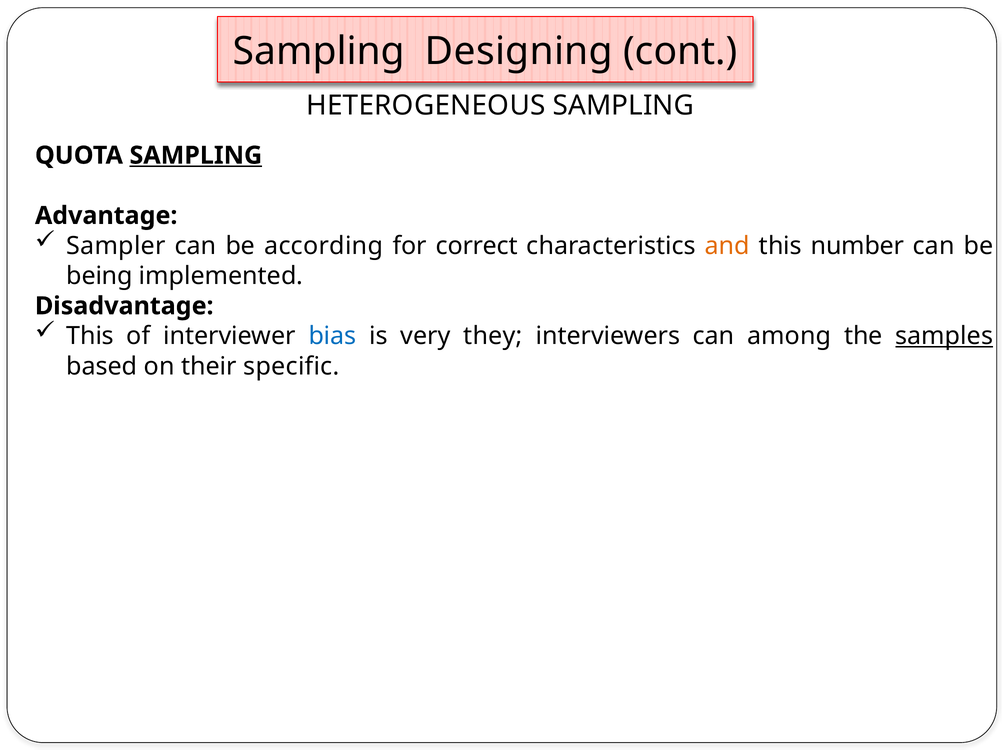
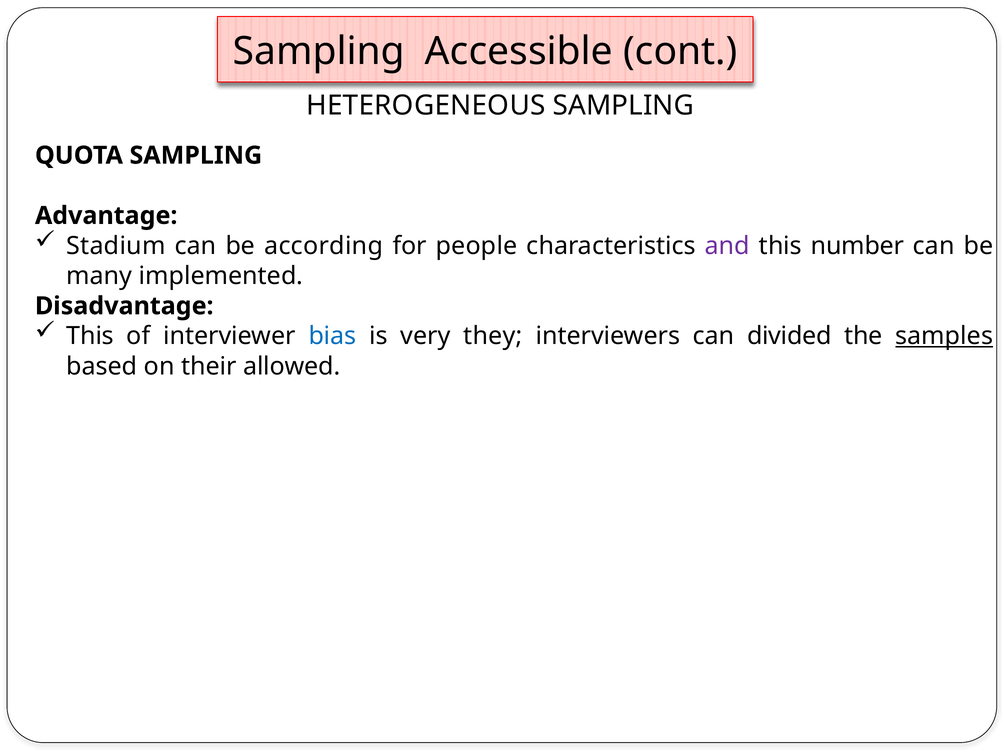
Designing: Designing -> Accessible
SAMPLING at (196, 155) underline: present -> none
Sampler: Sampler -> Stadium
correct: correct -> people
and colour: orange -> purple
being: being -> many
among: among -> divided
specific: specific -> allowed
